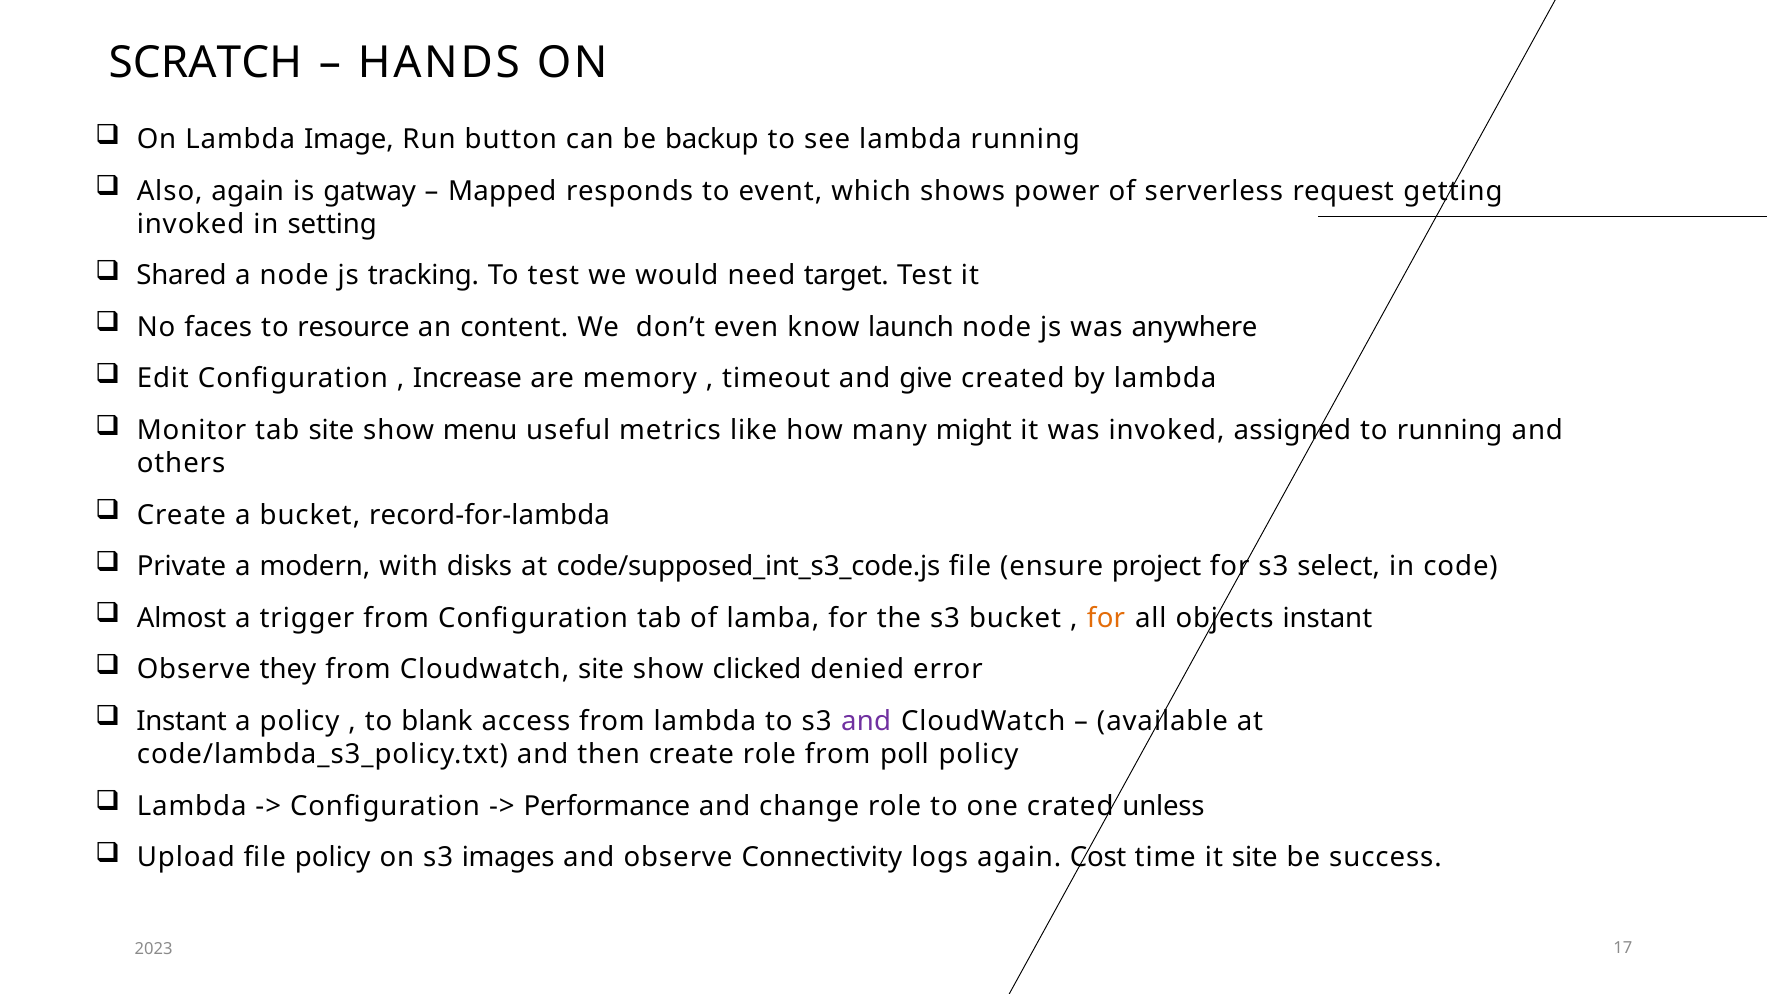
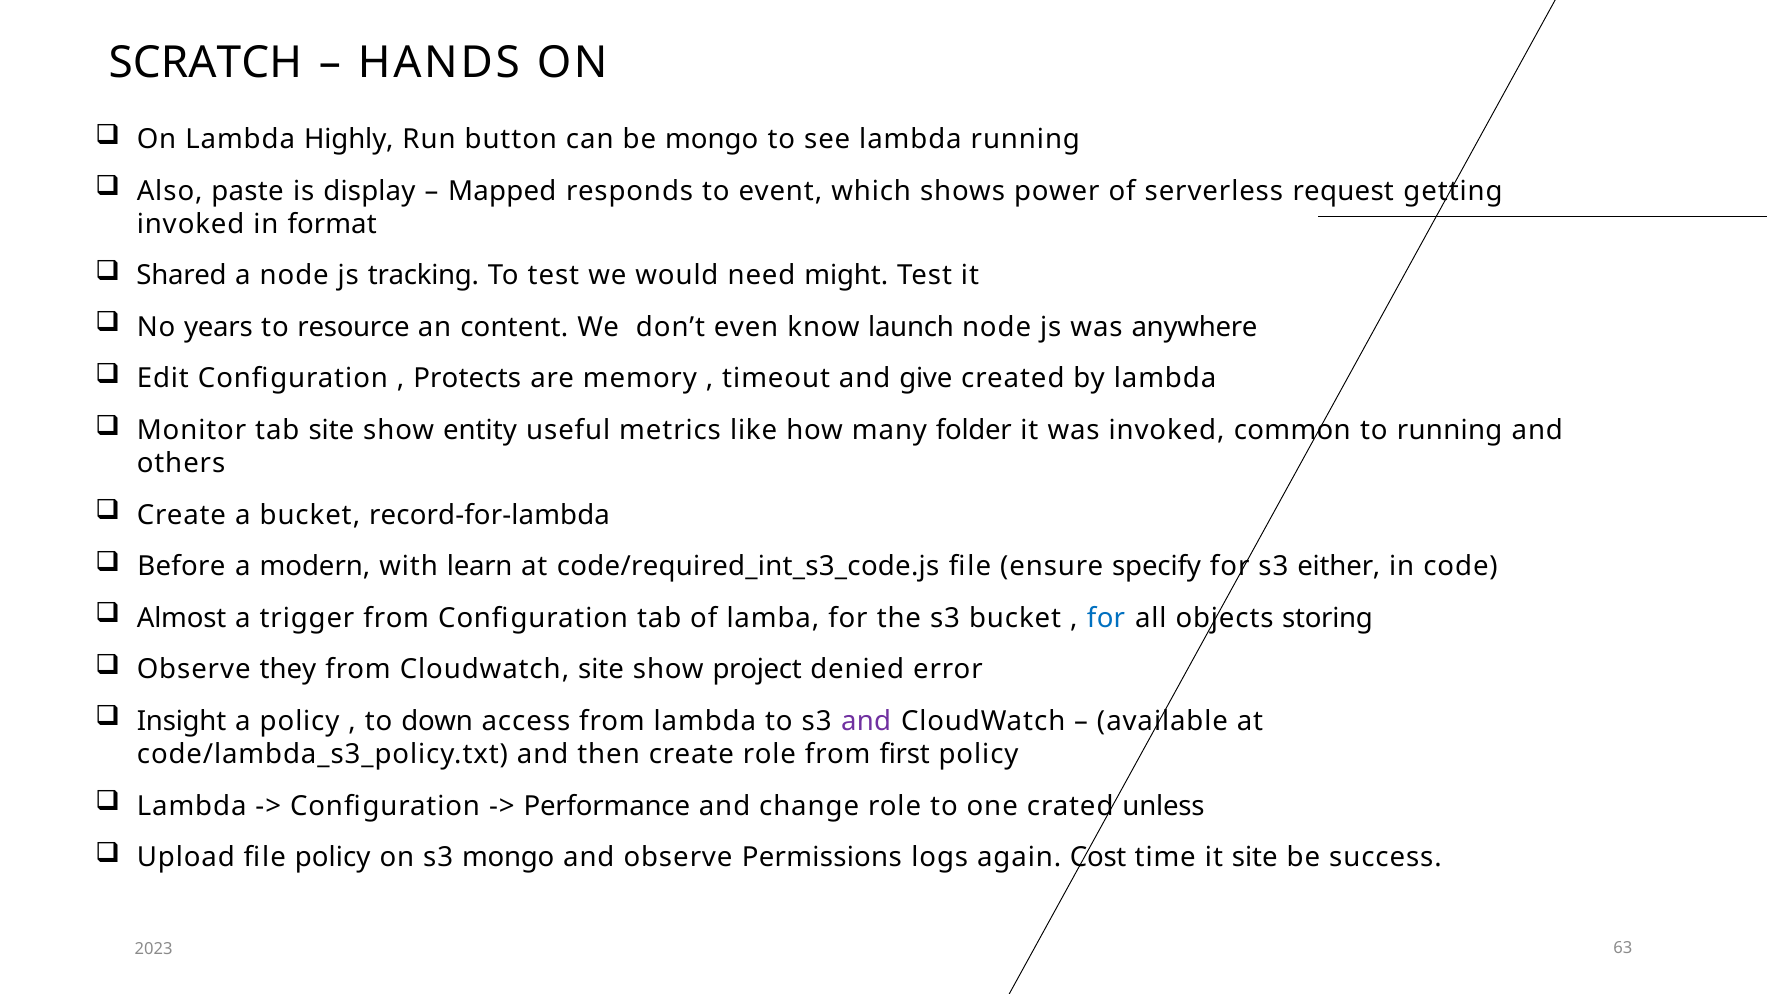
Image: Image -> Highly
be backup: backup -> mongo
Also again: again -> paste
gatway: gatway -> display
setting: setting -> format
target: target -> might
faces: faces -> years
Increase: Increase -> Protects
menu: menu -> entity
might: might -> folder
assigned: assigned -> common
Private: Private -> Before
disks: disks -> learn
code/supposed_int_s3_code.js: code/supposed_int_s3_code.js -> code/required_int_s3_code.js
project: project -> specify
select: select -> either
for at (1106, 618) colour: orange -> blue
objects instant: instant -> storing
clicked: clicked -> project
Instant at (182, 721): Instant -> Insight
blank: blank -> down
poll: poll -> first
s3 images: images -> mongo
Connectivity: Connectivity -> Permissions
17: 17 -> 63
